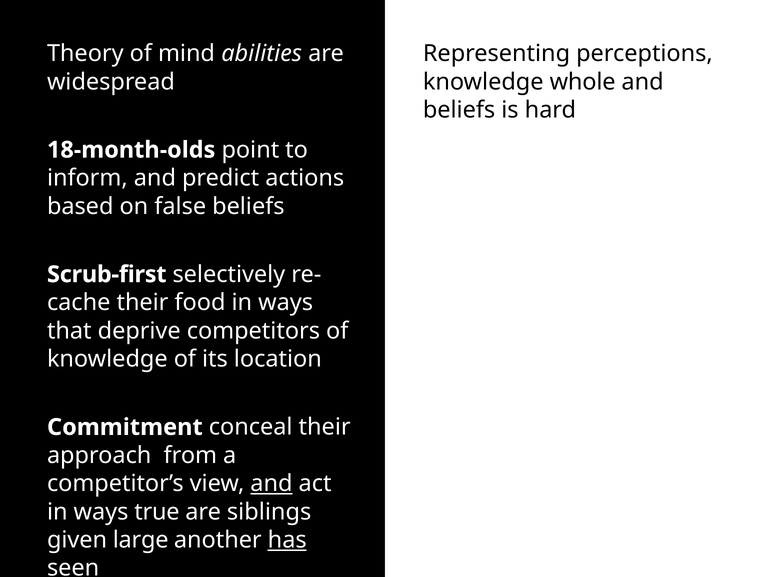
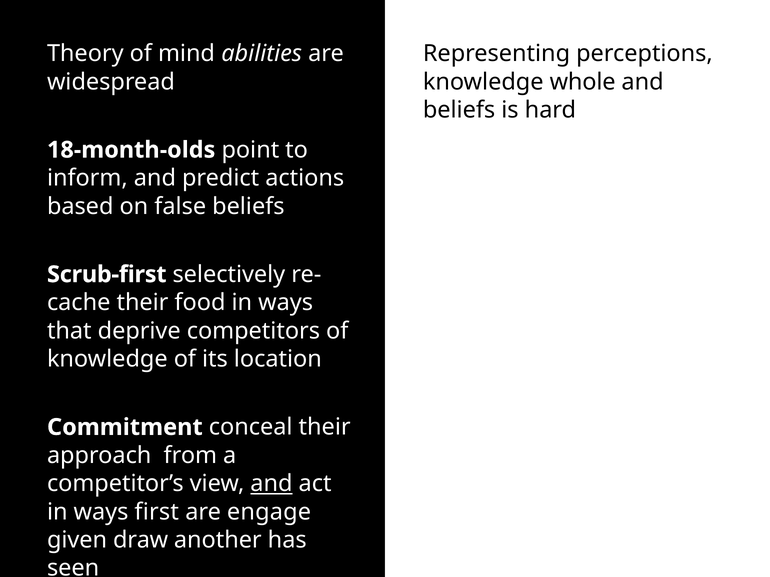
true: true -> first
siblings: siblings -> engage
large: large -> draw
has underline: present -> none
